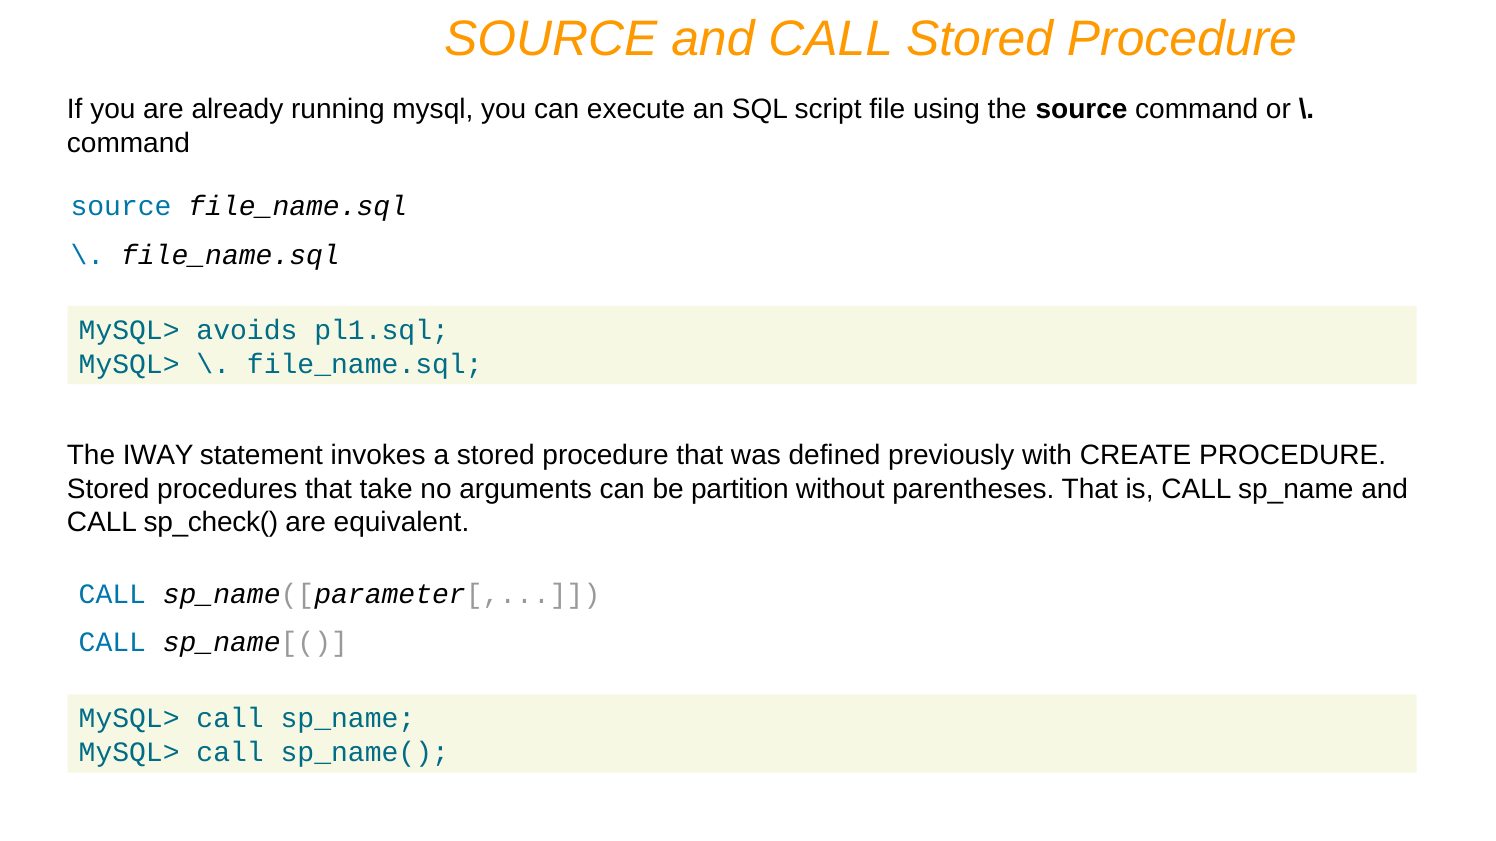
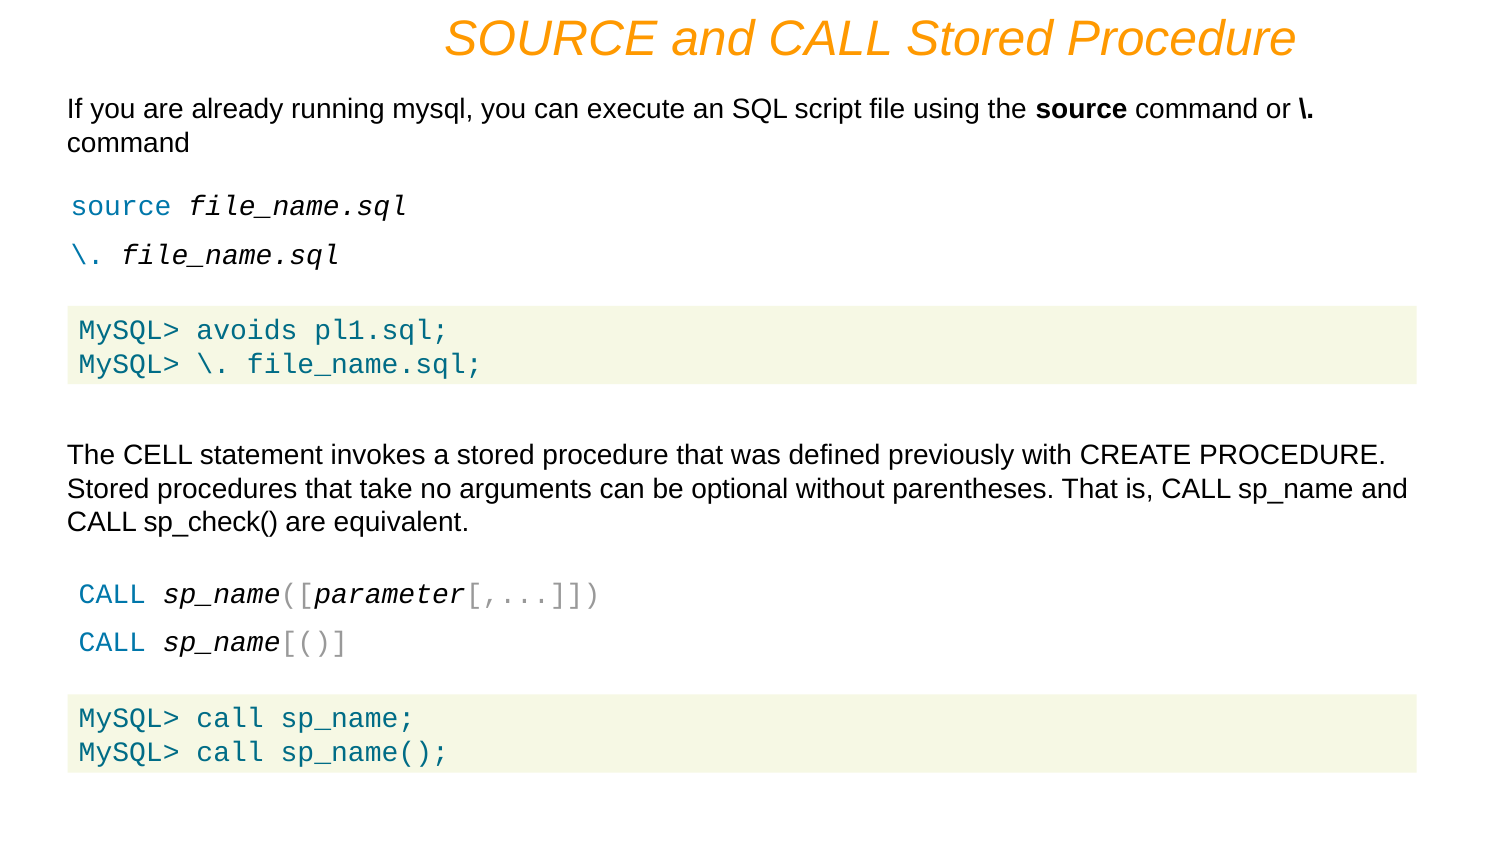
IWAY: IWAY -> CELL
partition: partition -> optional
